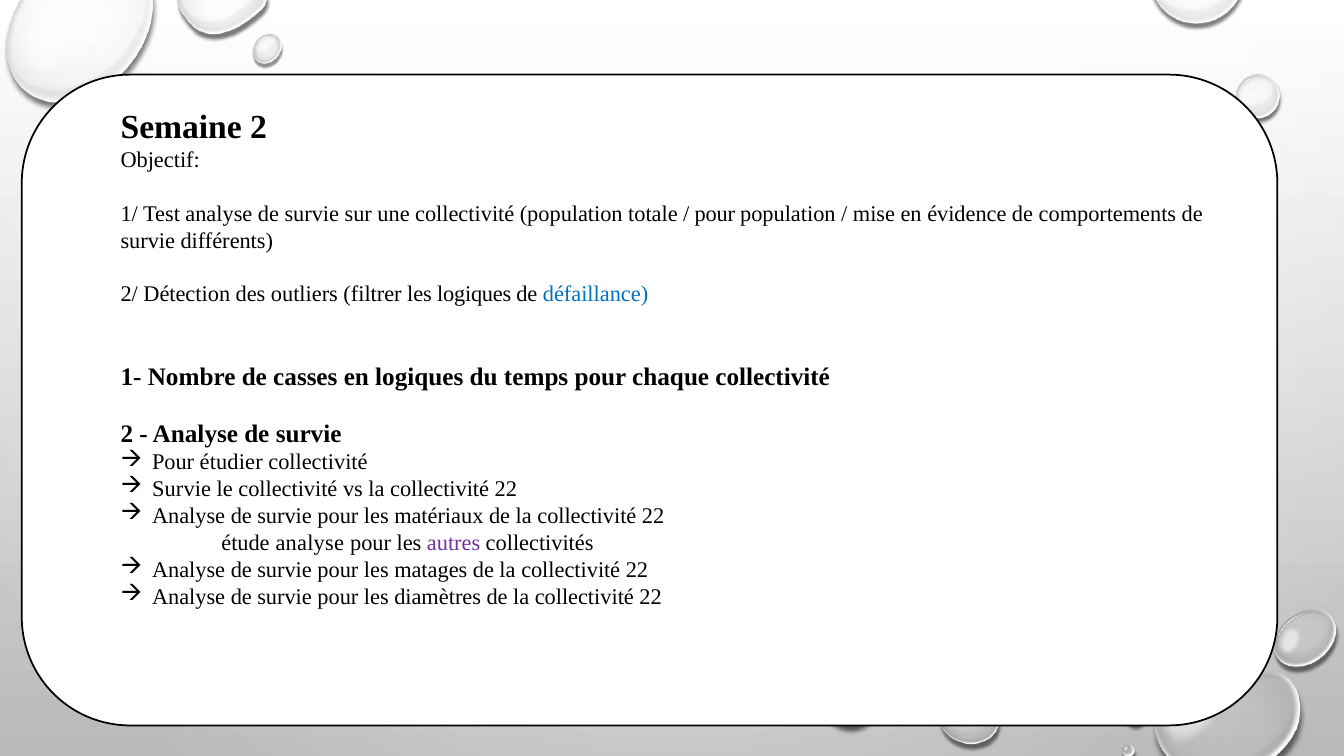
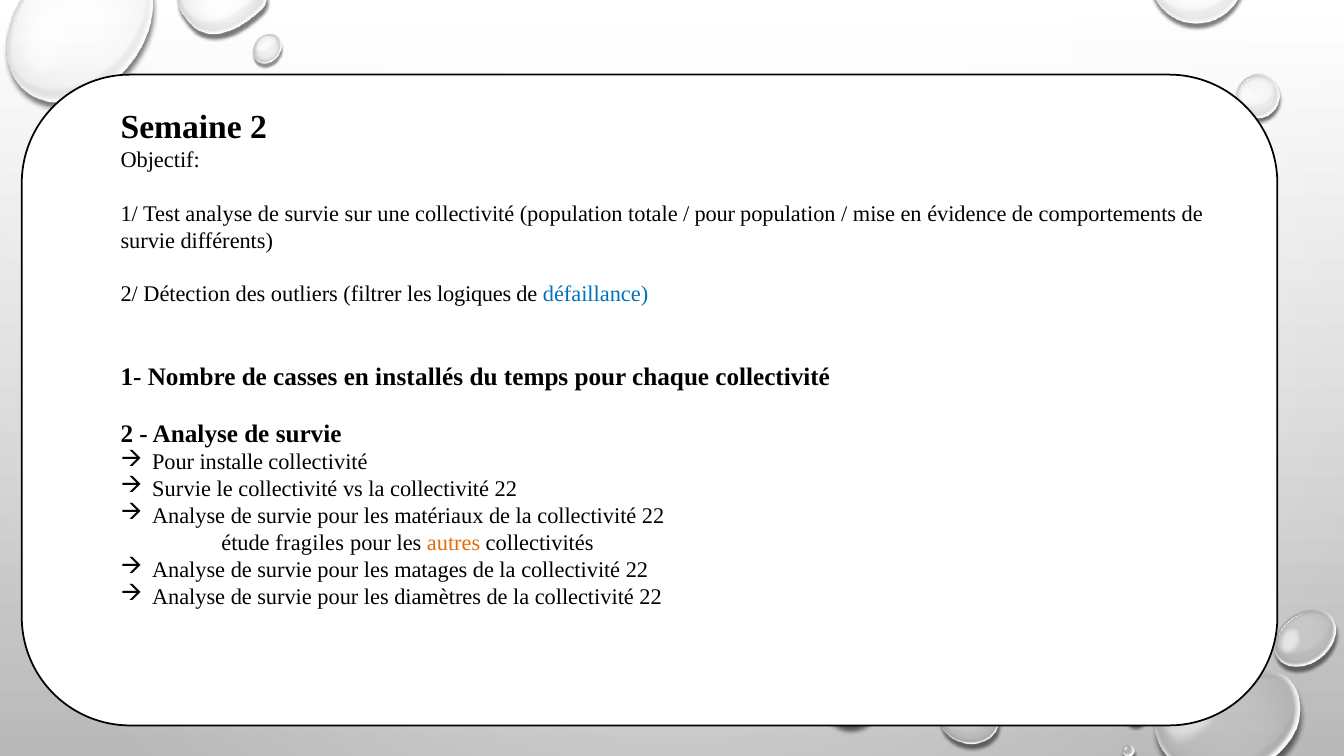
en logiques: logiques -> installés
étudier: étudier -> installe
étude analyse: analyse -> fragiles
autres colour: purple -> orange
